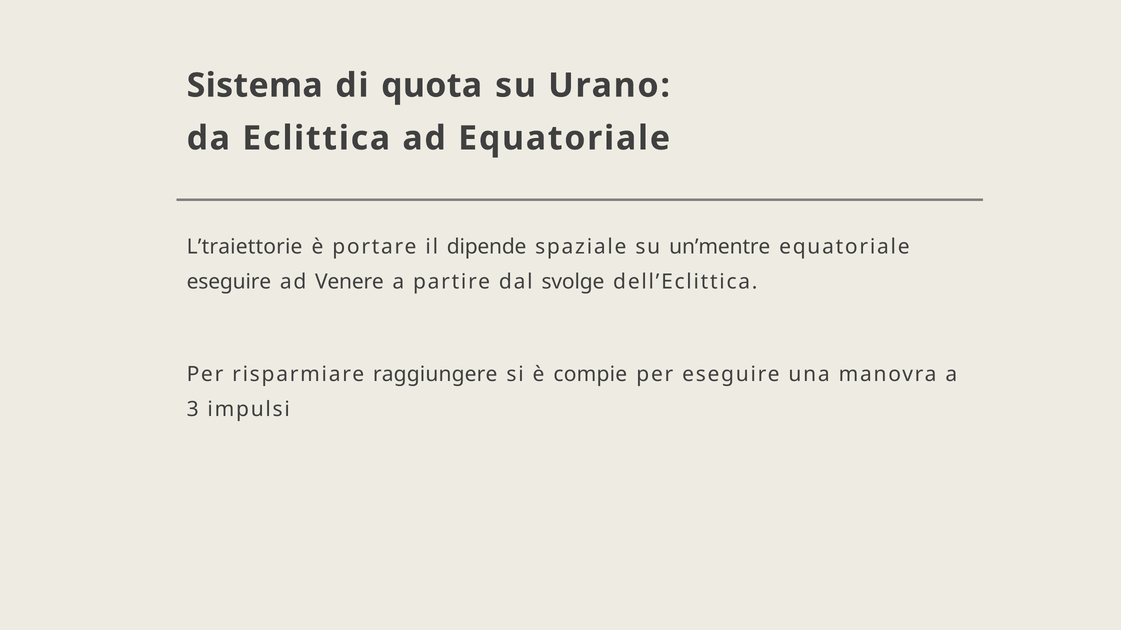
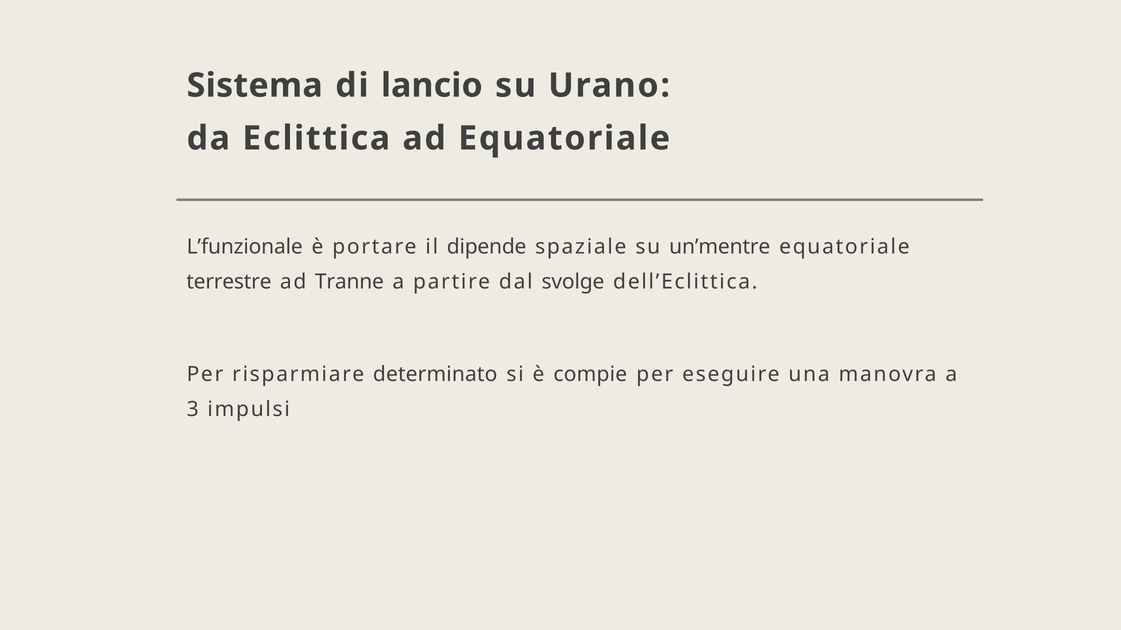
quota: quota -> lancio
L’traiettorie: L’traiettorie -> L’funzionale
eseguire at (229, 282): eseguire -> terrestre
Venere: Venere -> Tranne
raggiungere: raggiungere -> determinato
